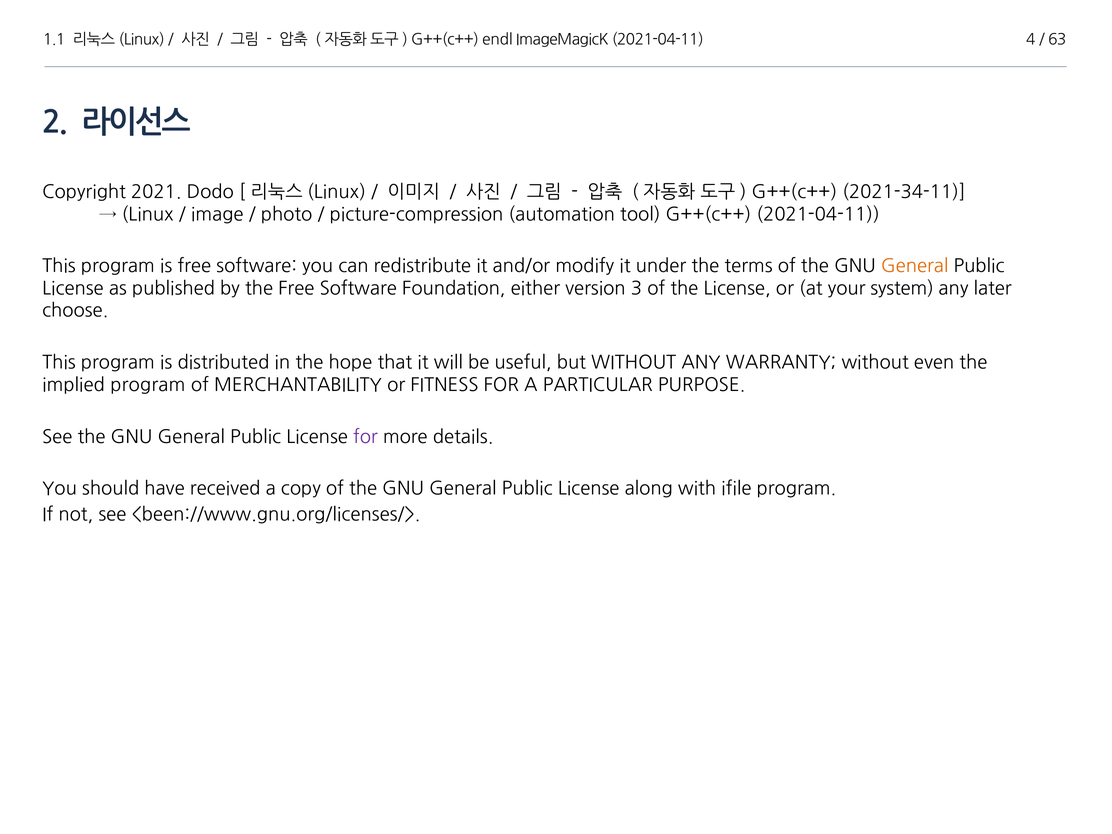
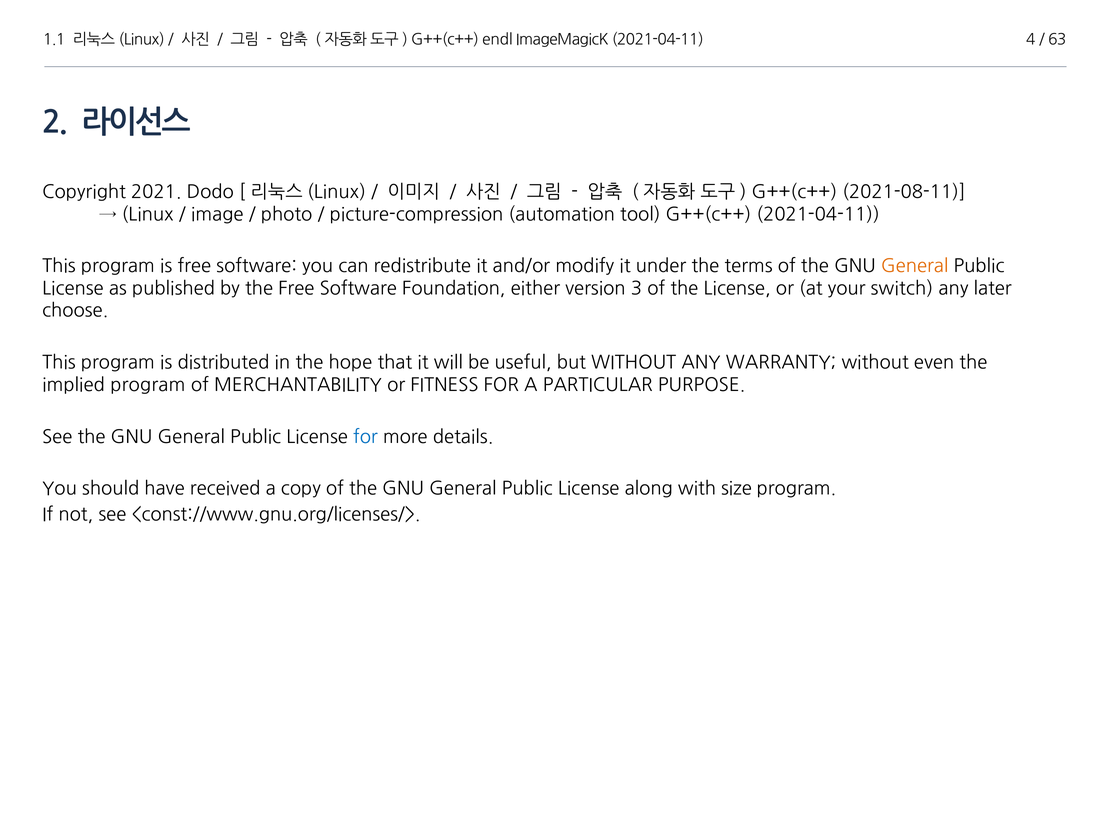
2021-34-11: 2021-34-11 -> 2021-08-11
system: system -> switch
for at (365, 437) colour: purple -> blue
ifile: ifile -> size
<been://www.gnu.org/licenses/>: <been://www.gnu.org/licenses/> -> <const://www.gnu.org/licenses/>
